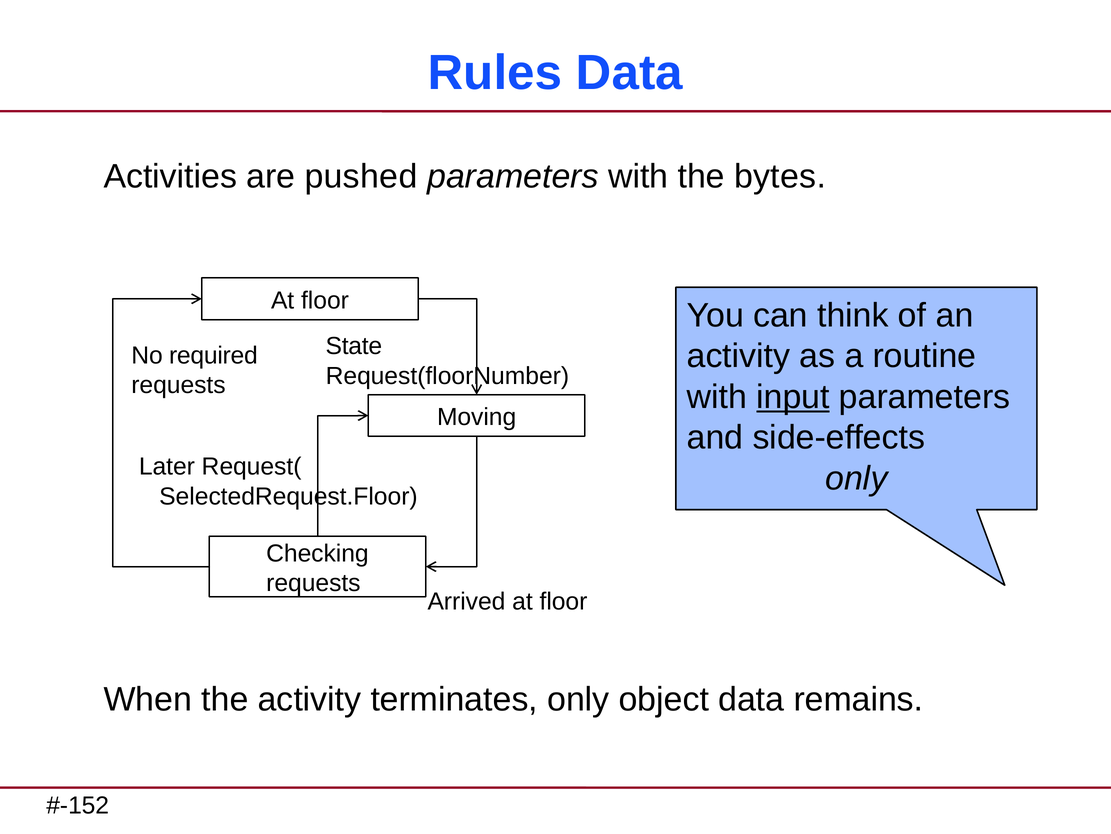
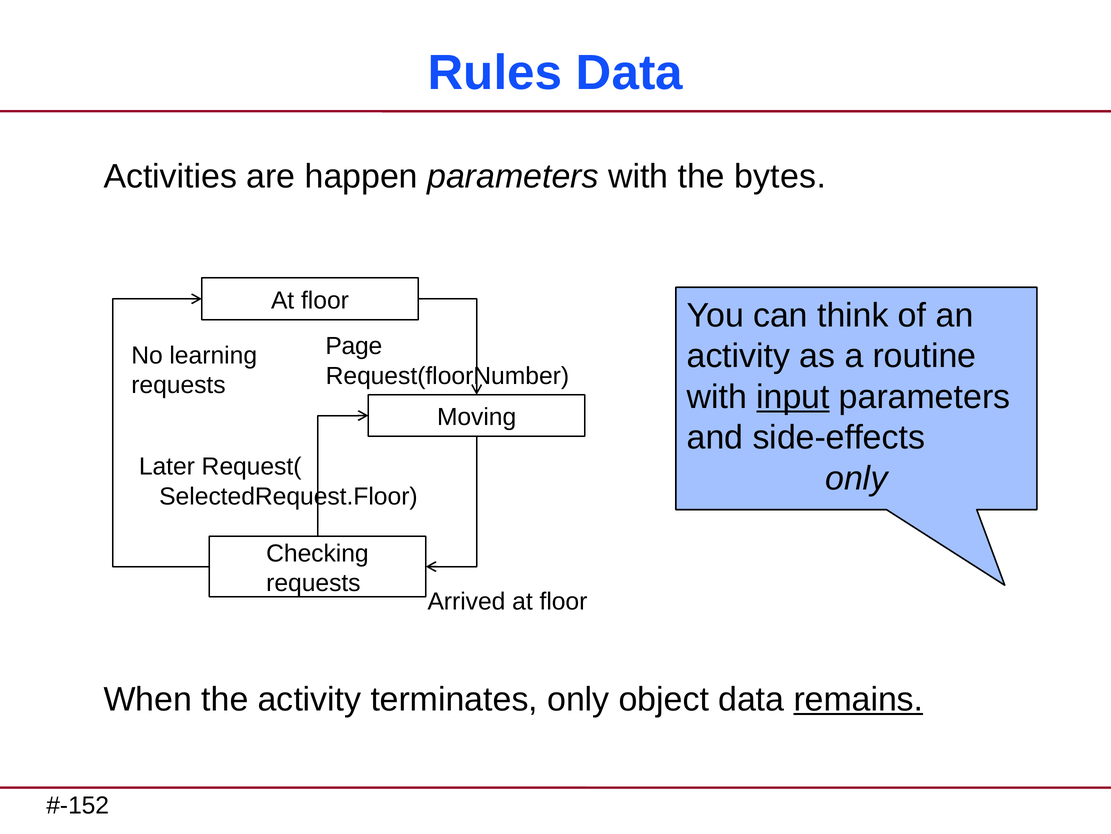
pushed: pushed -> happen
State: State -> Page
required: required -> learning
remains underline: none -> present
